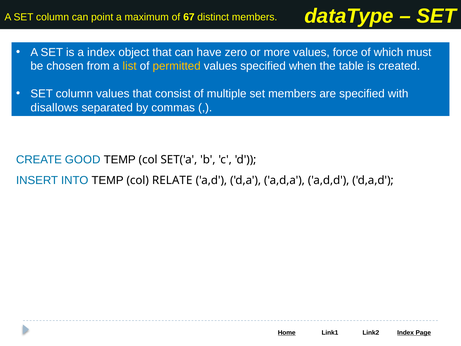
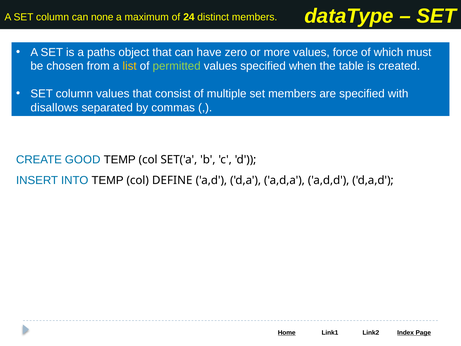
point: point -> none
67: 67 -> 24
a index: index -> paths
permitted colour: yellow -> light green
RELATE: RELATE -> DEFINE
